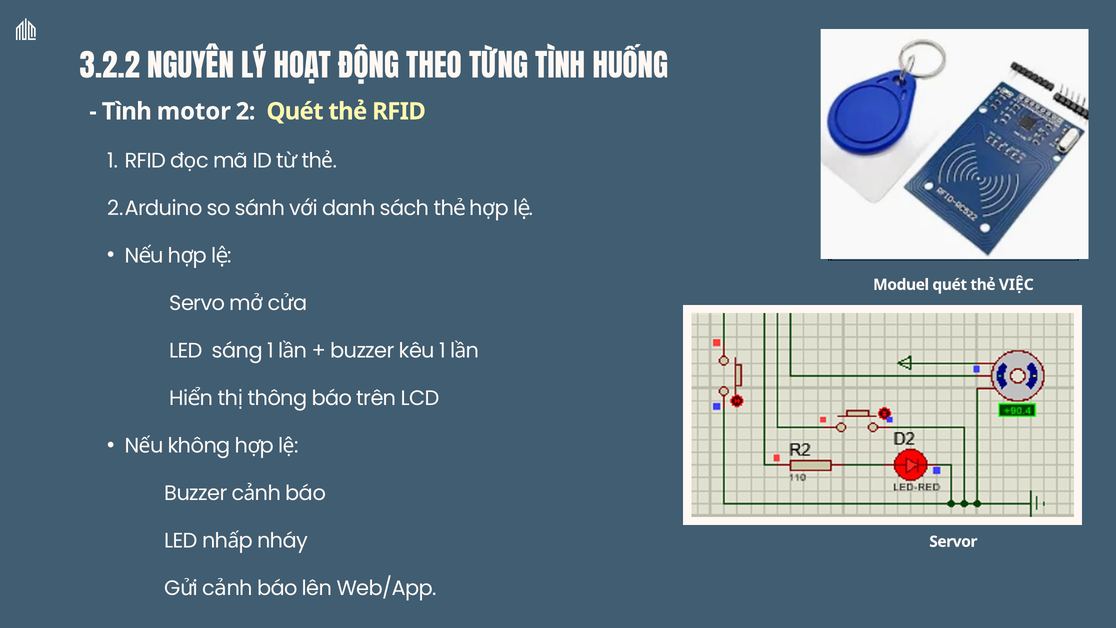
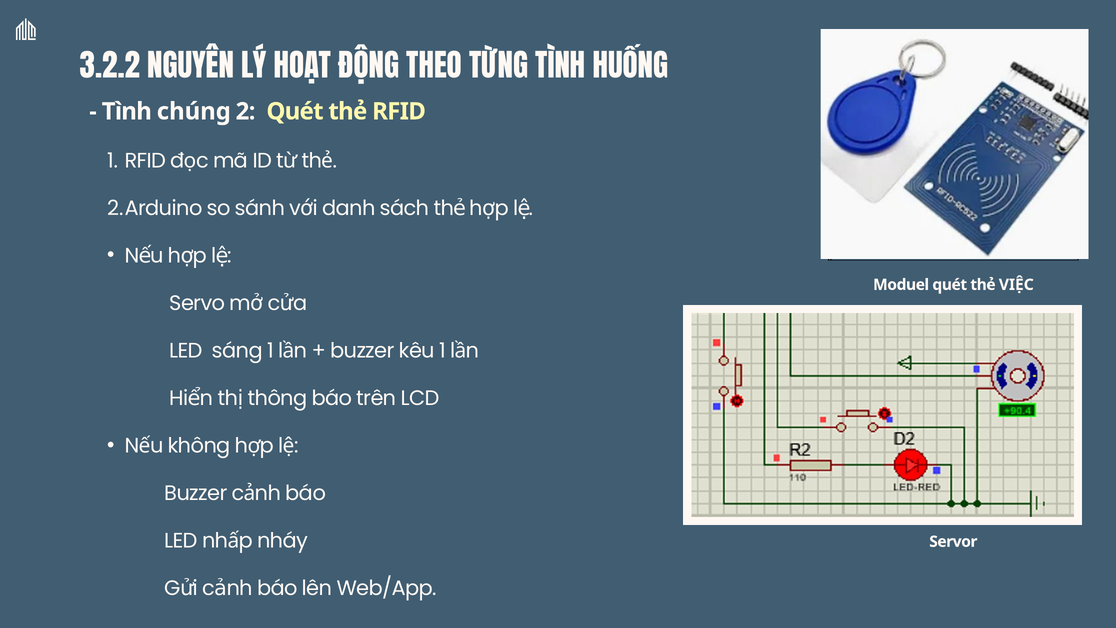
motor: motor -> chúng
